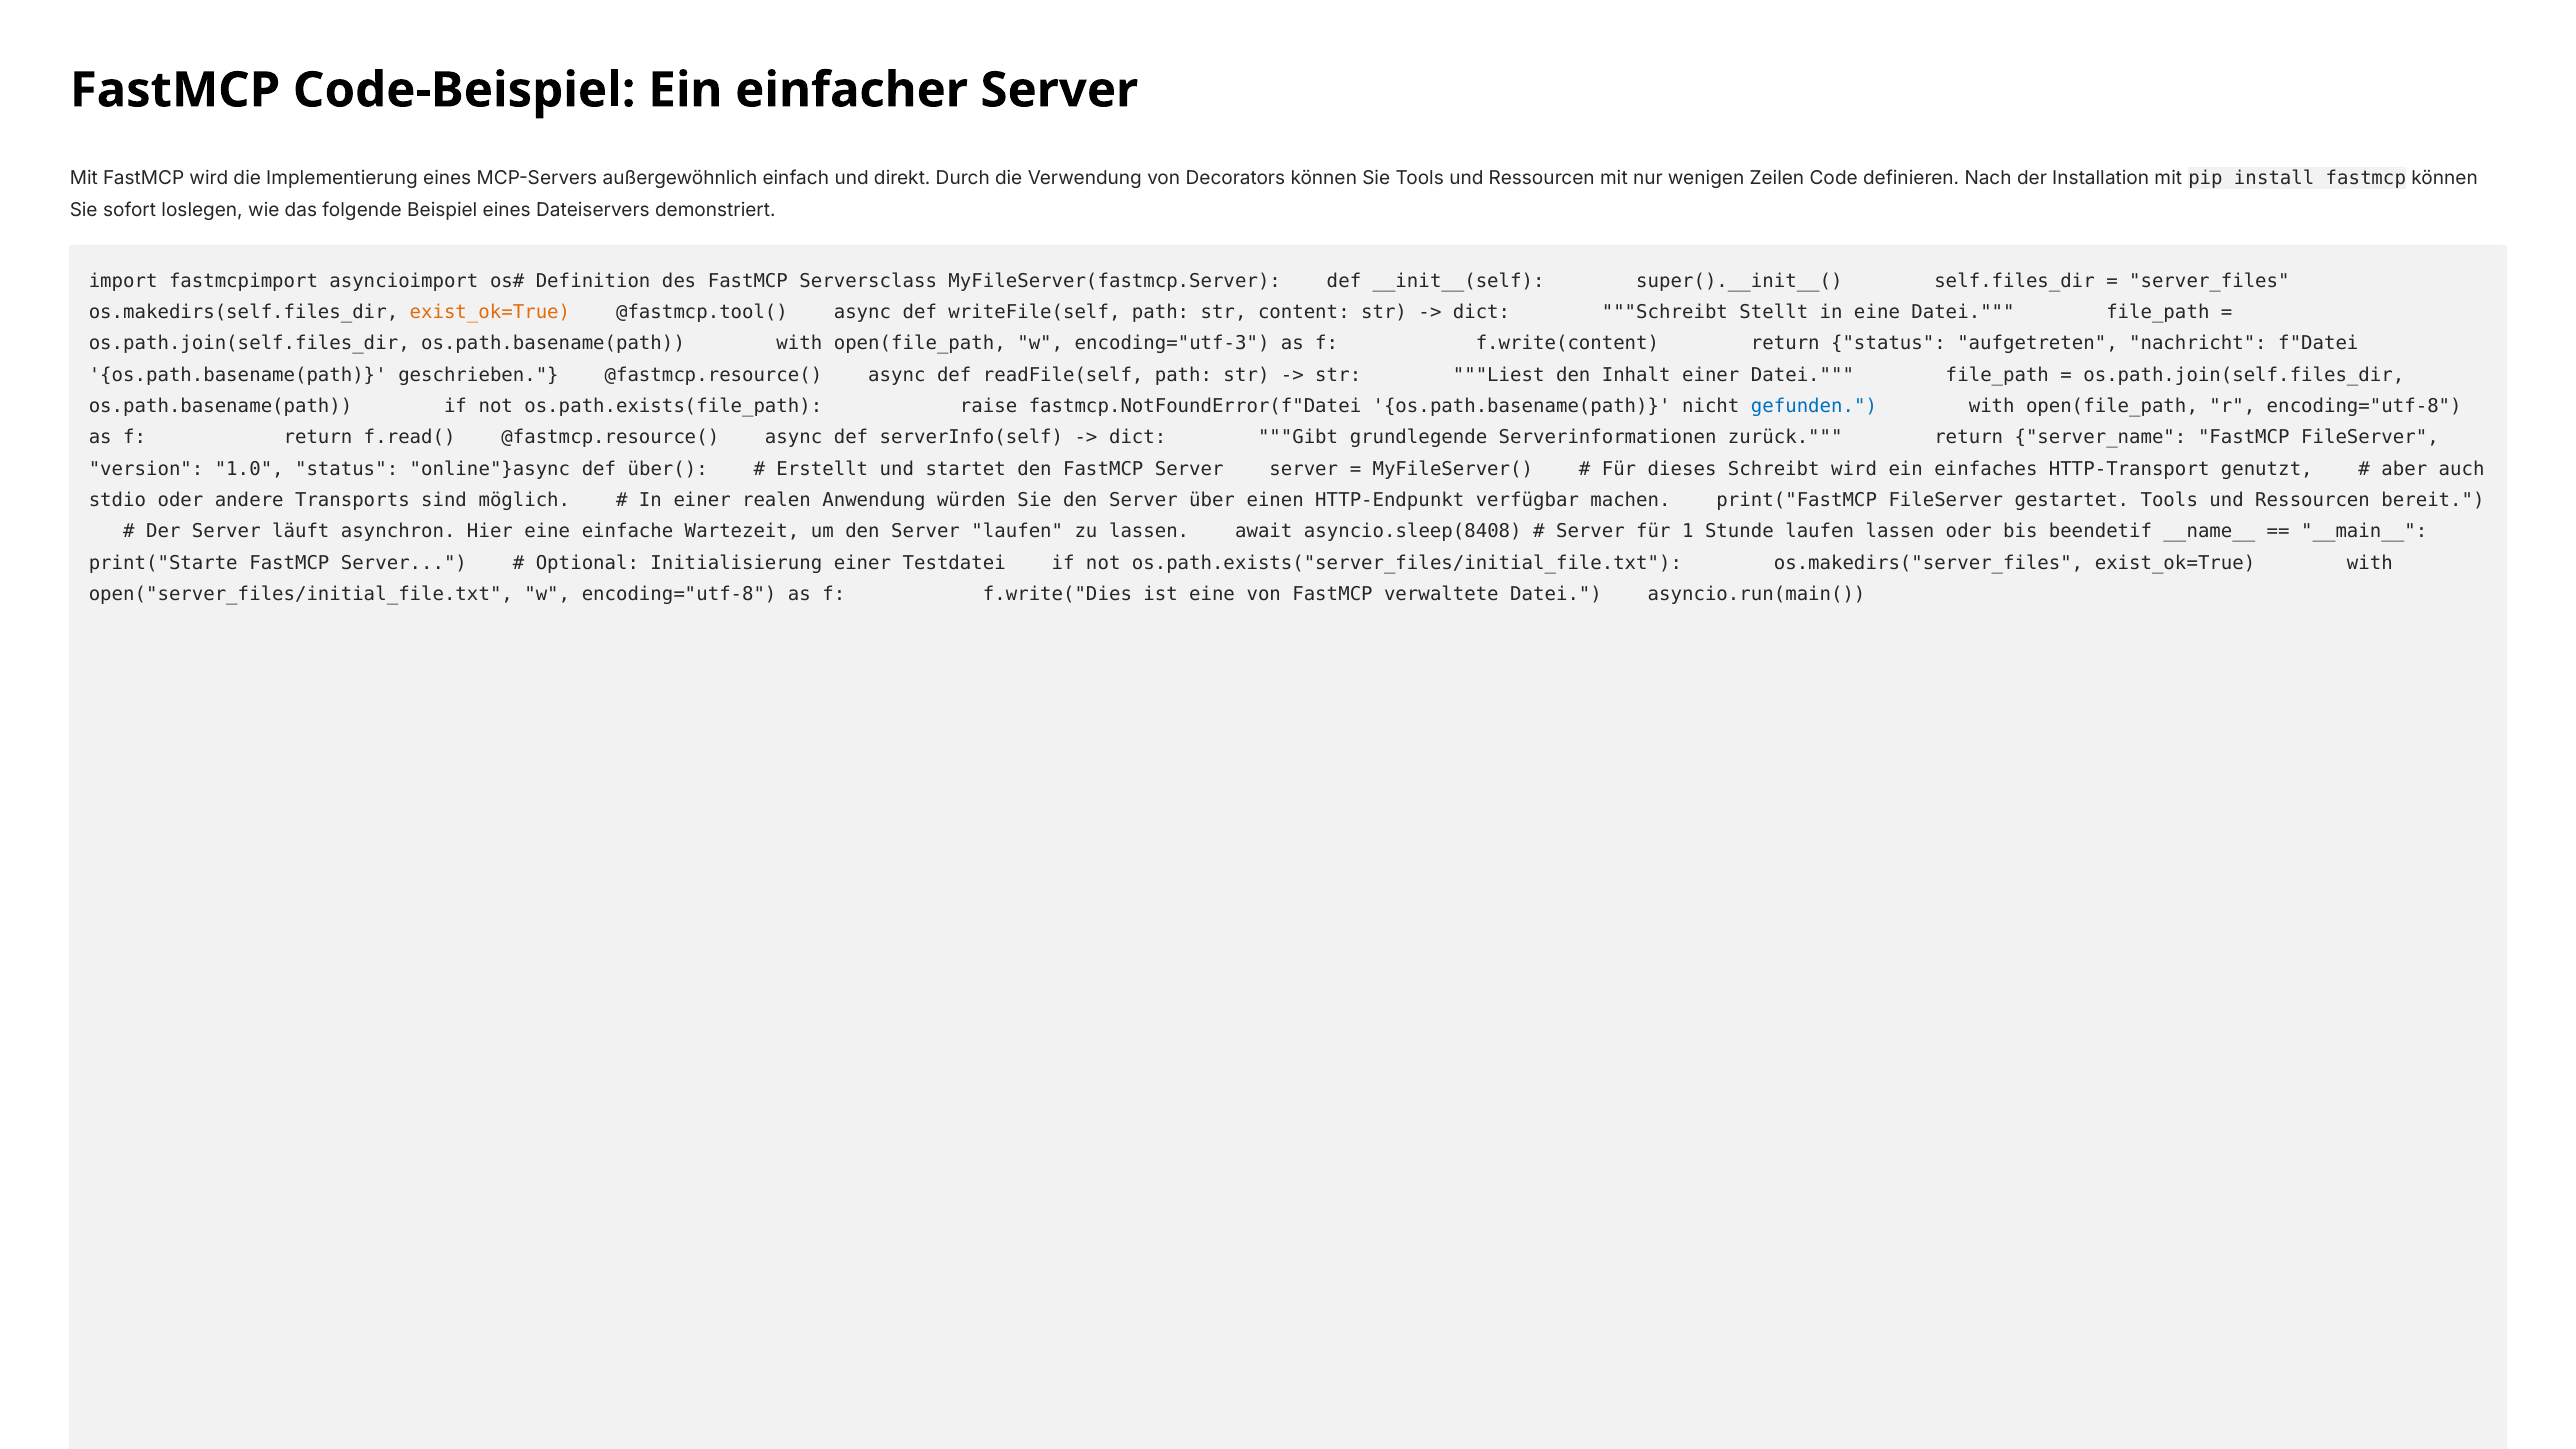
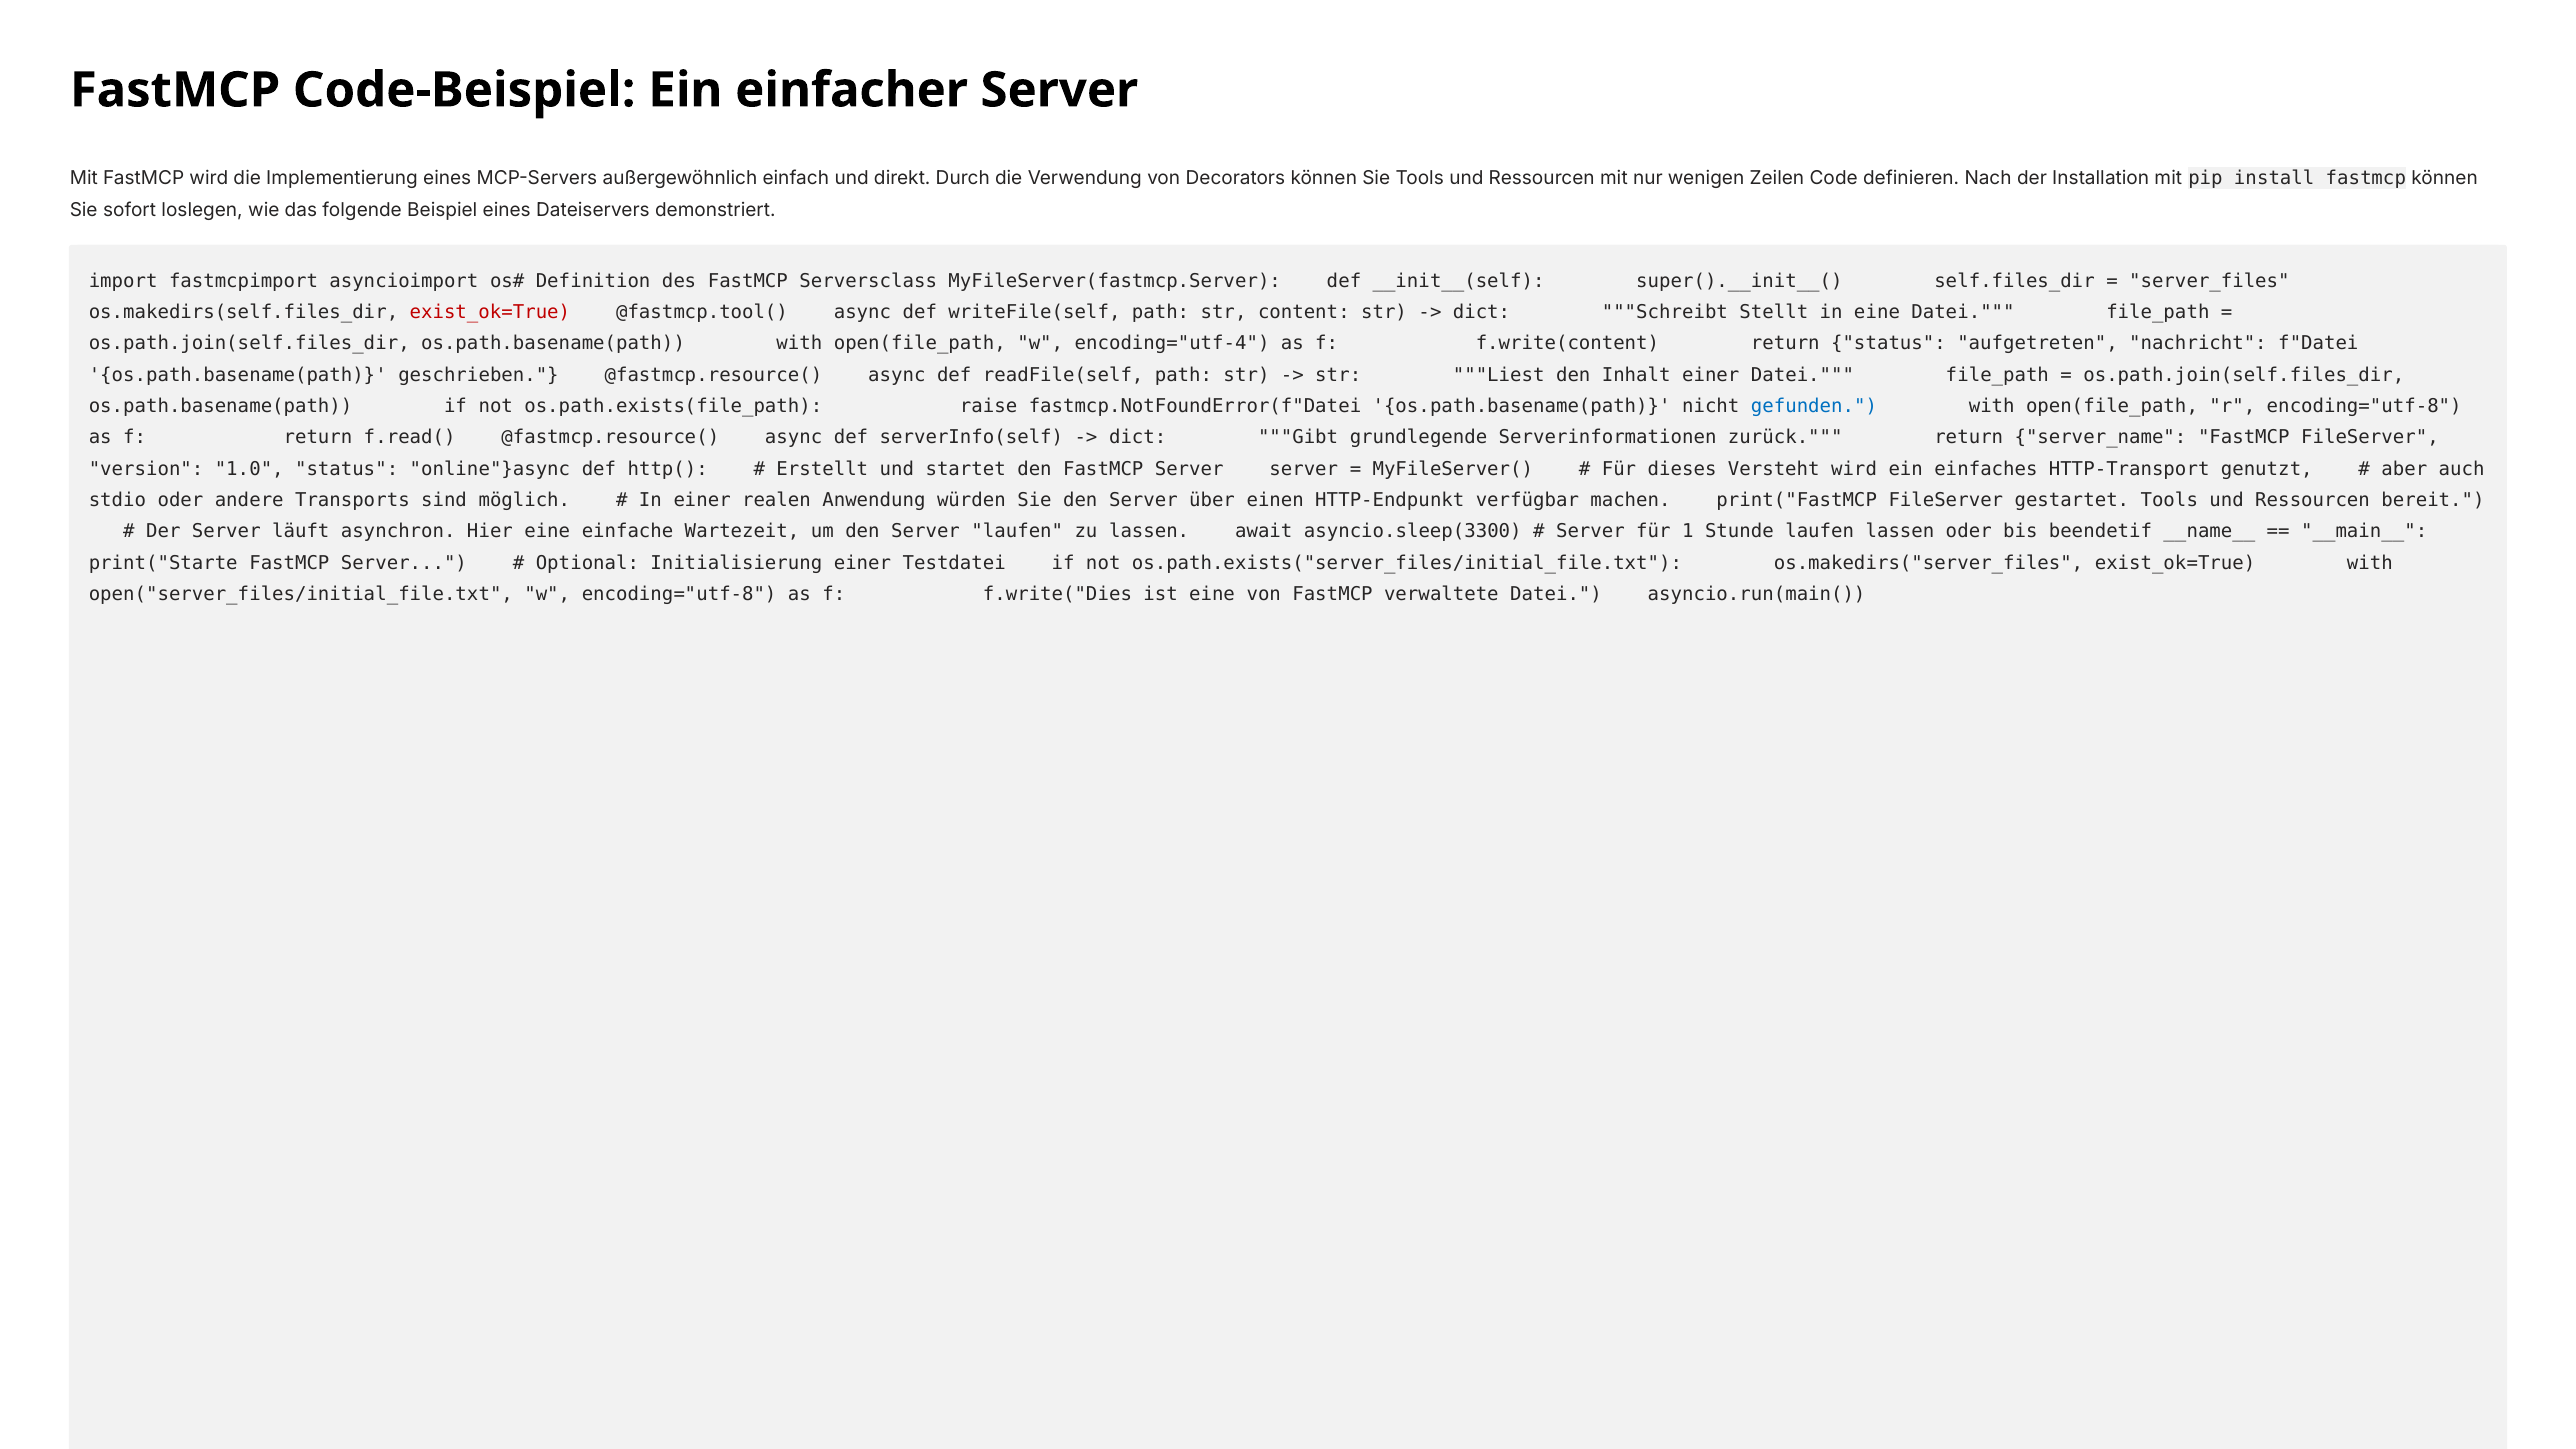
exist_ok=True at (490, 312) colour: orange -> red
encoding="utf-3: encoding="utf-3 -> encoding="utf-4
über(: über( -> http(
dieses Schreibt: Schreibt -> Versteht
asyncio.sleep(8408: asyncio.sleep(8408 -> asyncio.sleep(3300
